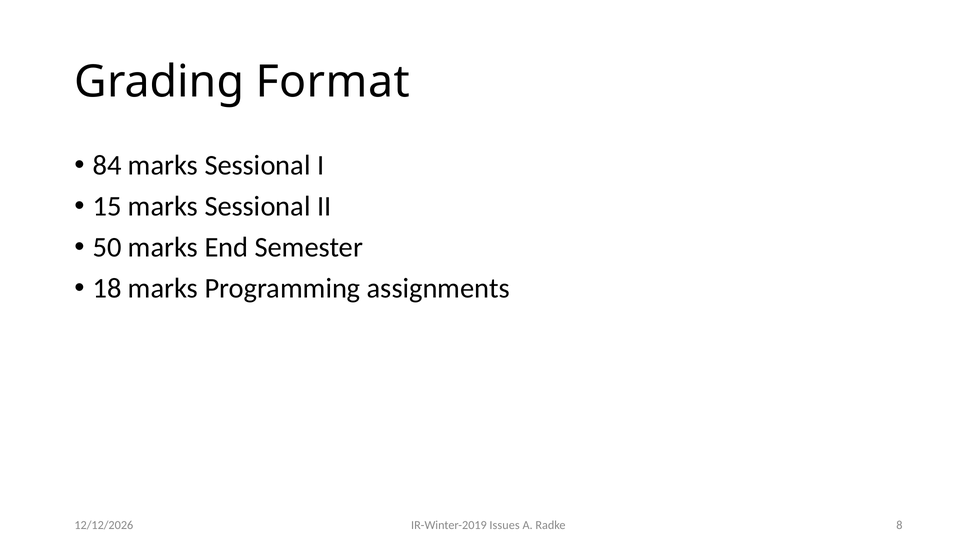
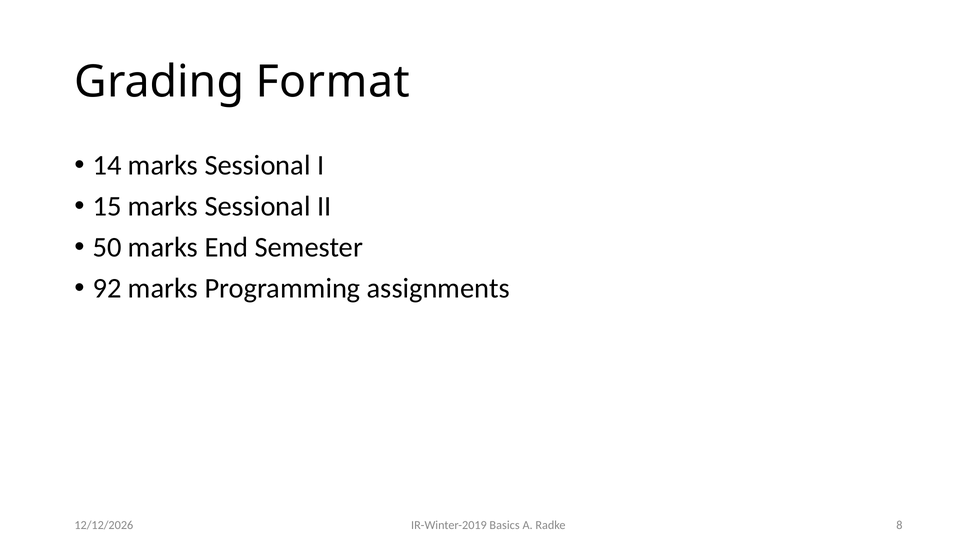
84: 84 -> 14
18: 18 -> 92
Issues: Issues -> Basics
